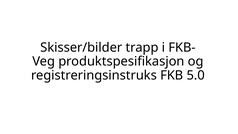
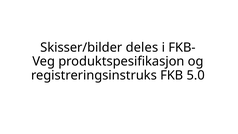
trapp: trapp -> deles
